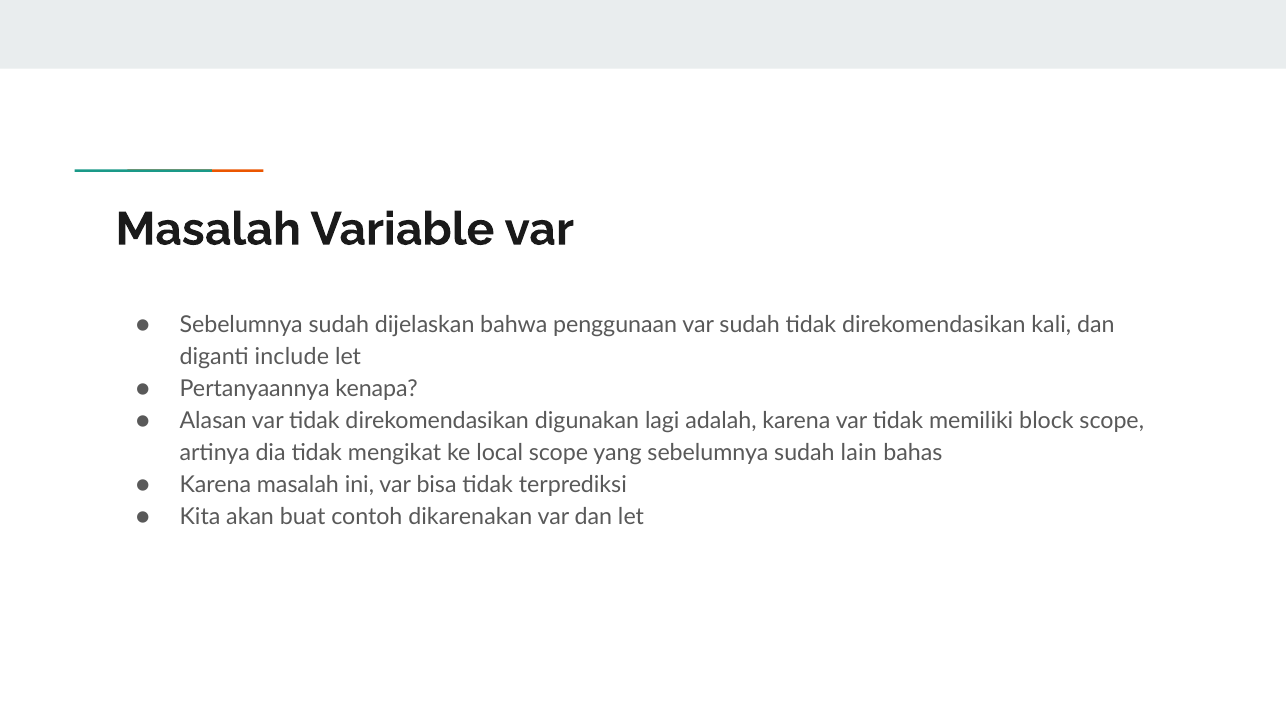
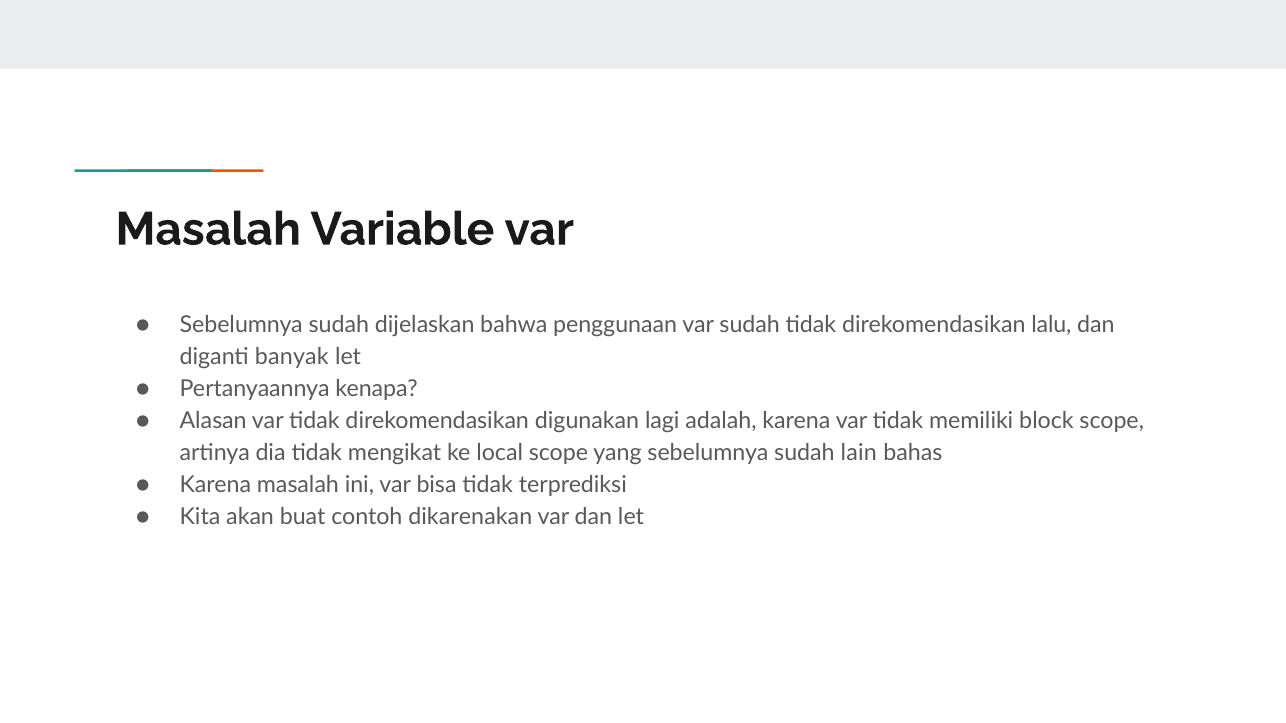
kali: kali -> lalu
include: include -> banyak
